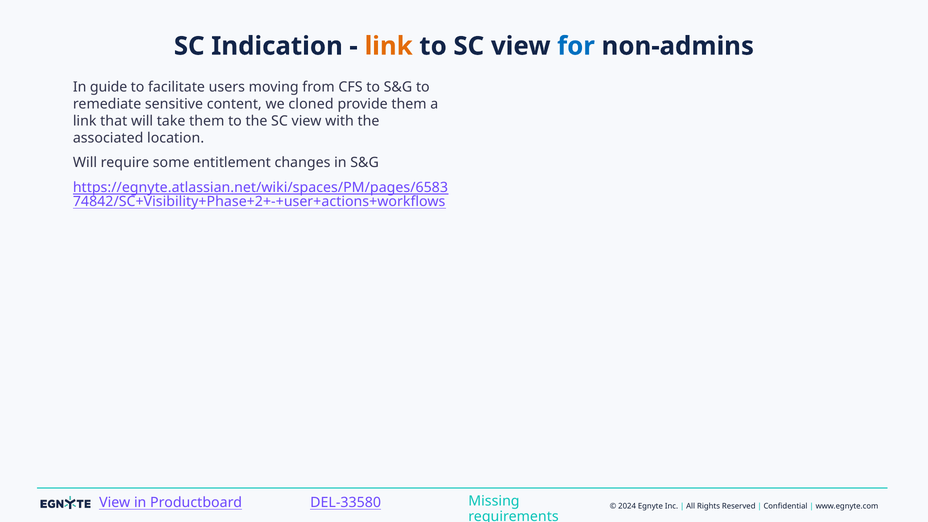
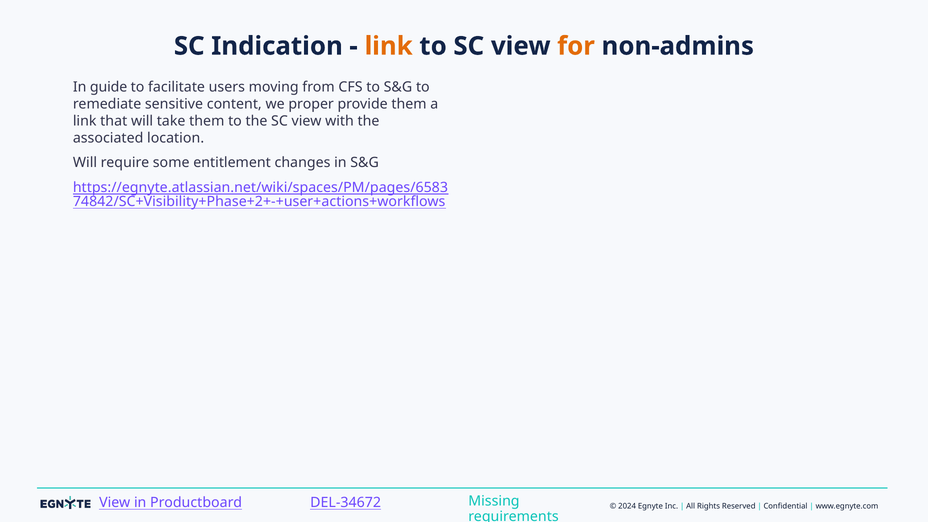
for colour: blue -> orange
cloned: cloned -> proper
DEL-33580: DEL-33580 -> DEL-34672
